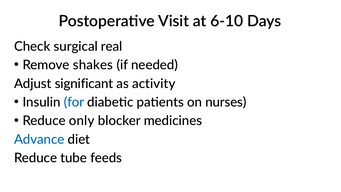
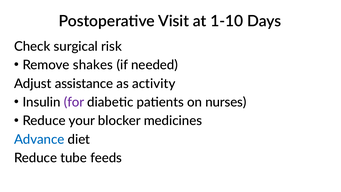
6-10: 6-10 -> 1-10
real: real -> risk
significant: significant -> assistance
for colour: blue -> purple
only: only -> your
